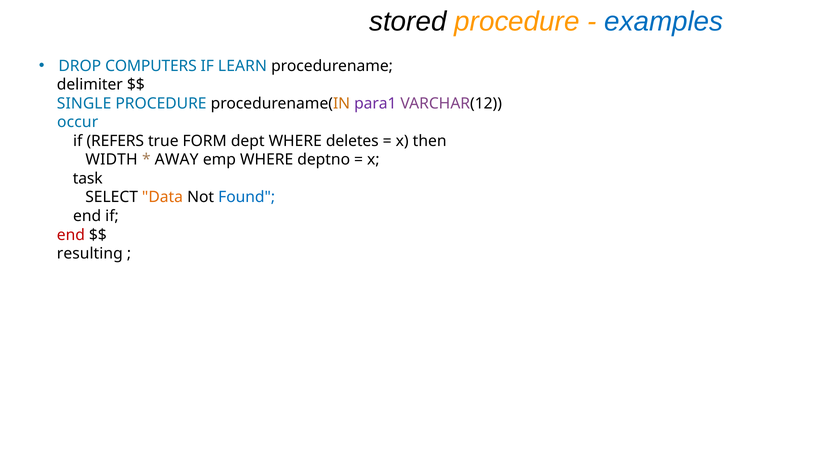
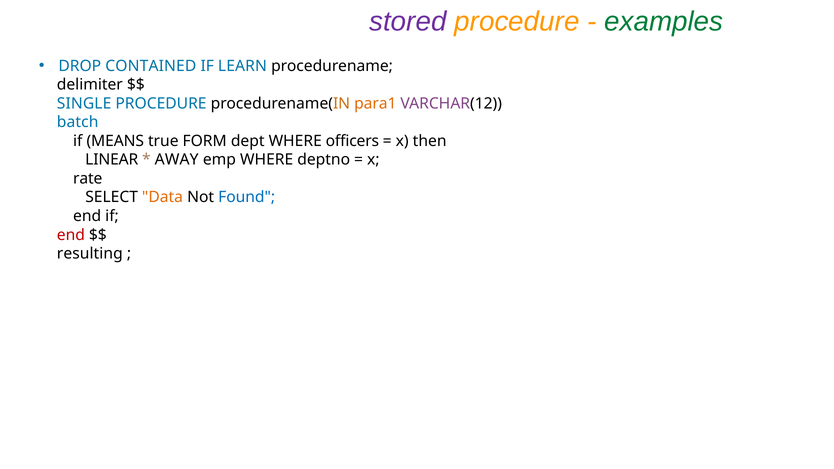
stored colour: black -> purple
examples colour: blue -> green
COMPUTERS: COMPUTERS -> CONTAINED
para1 colour: purple -> orange
occur: occur -> batch
REFERS: REFERS -> MEANS
deletes: deletes -> officers
WIDTH: WIDTH -> LINEAR
task: task -> rate
